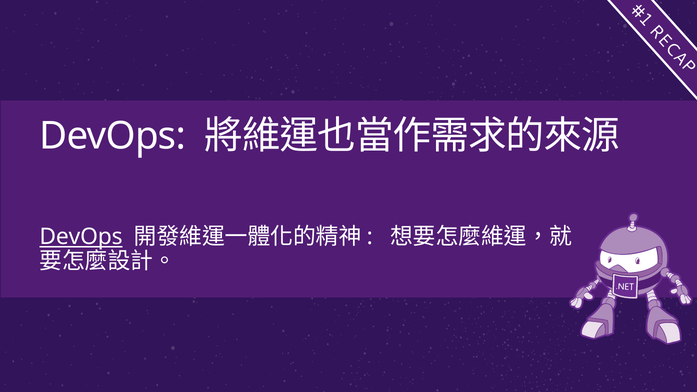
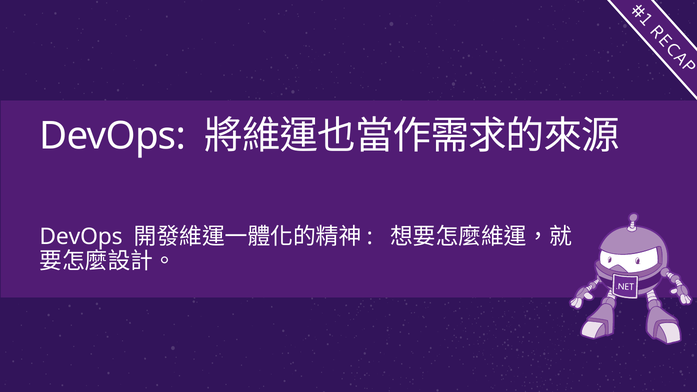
DevOps at (81, 237) underline: present -> none
